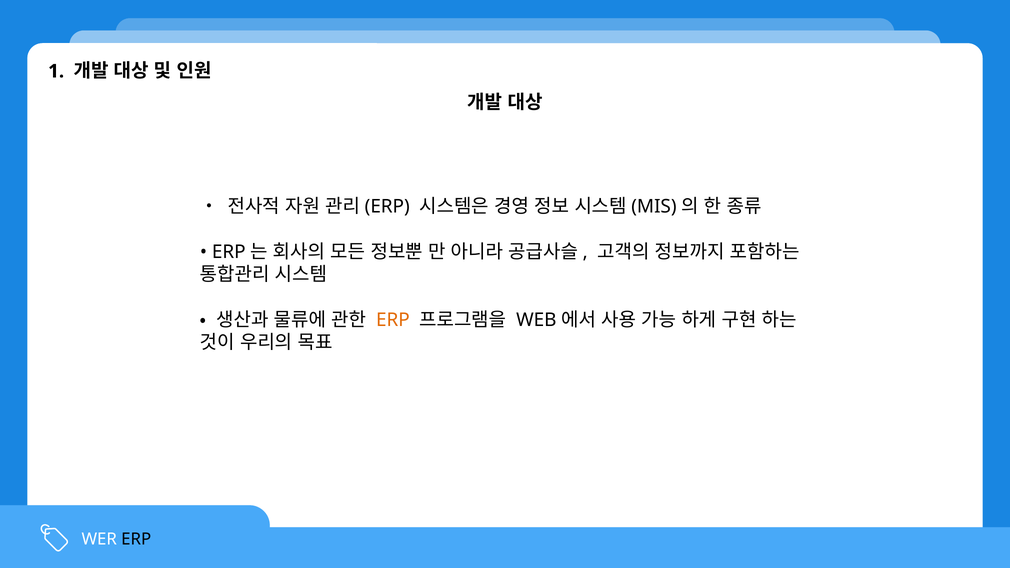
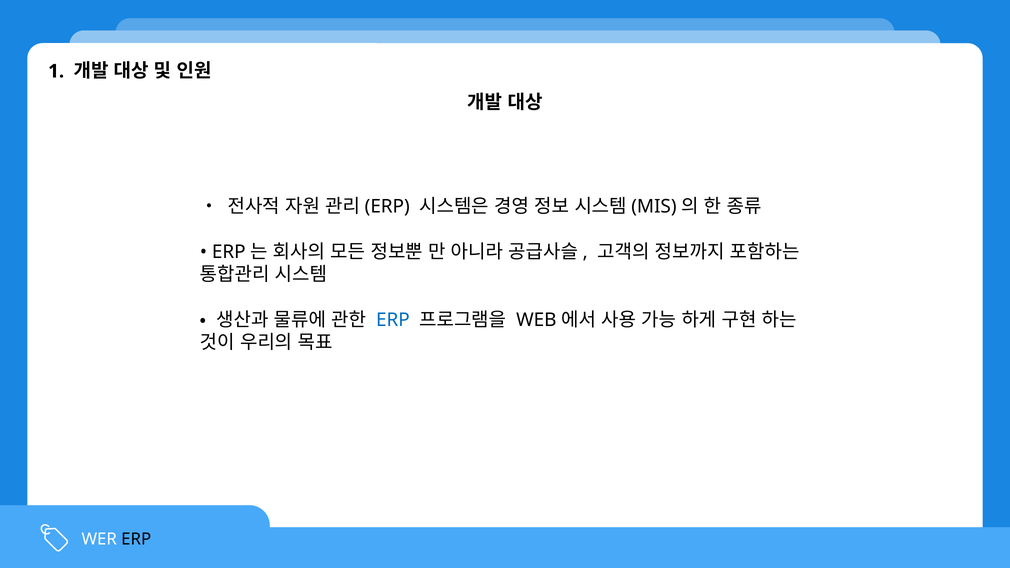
ERP at (393, 320) colour: orange -> blue
